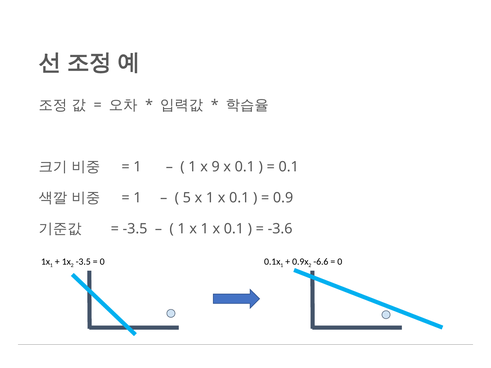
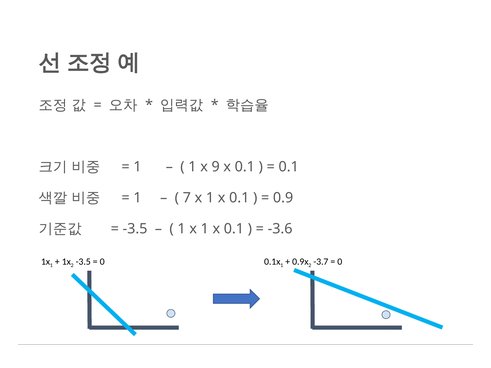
5: 5 -> 7
-6.6: -6.6 -> -3.7
